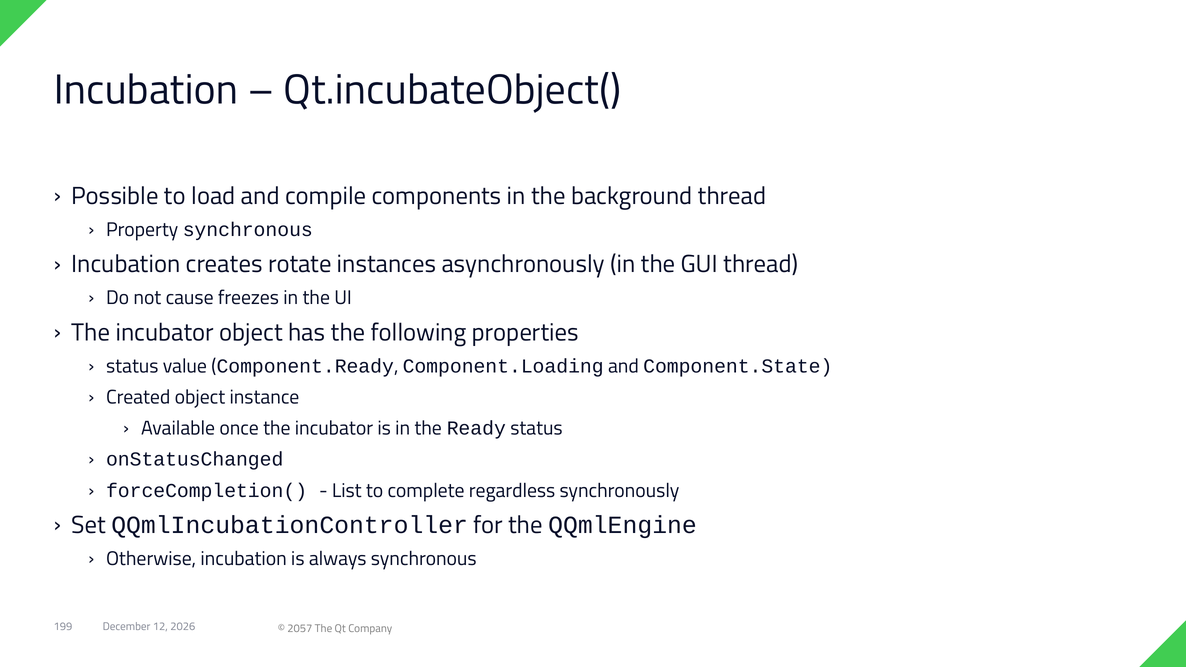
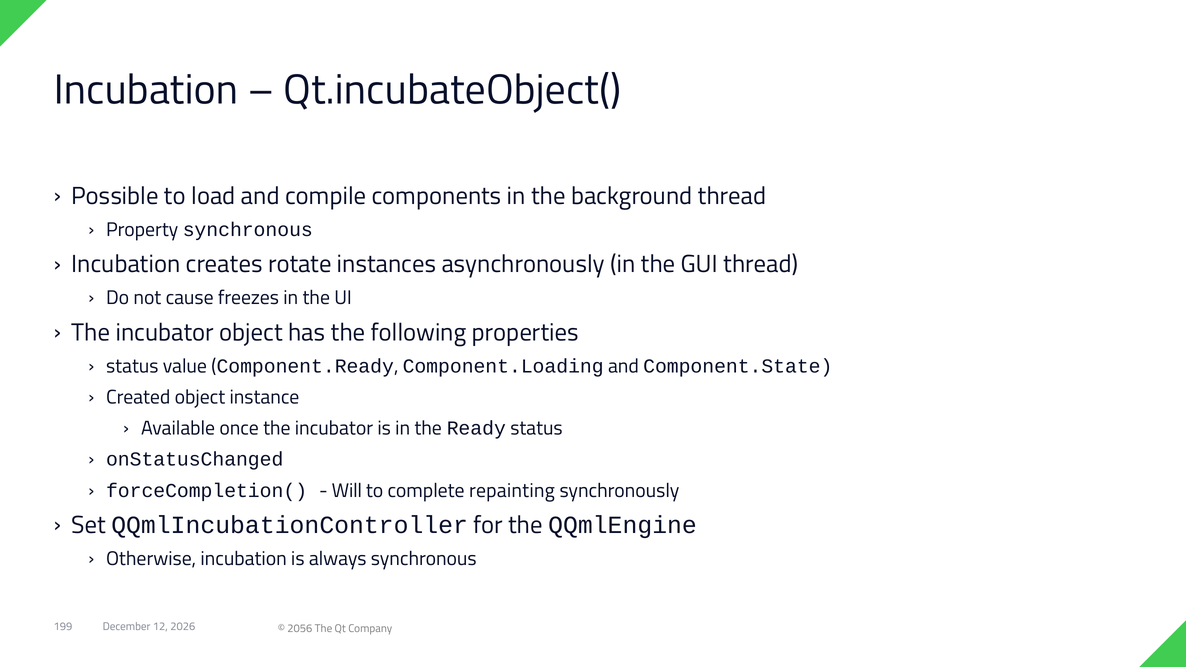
List: List -> Will
regardless: regardless -> repainting
2057: 2057 -> 2056
